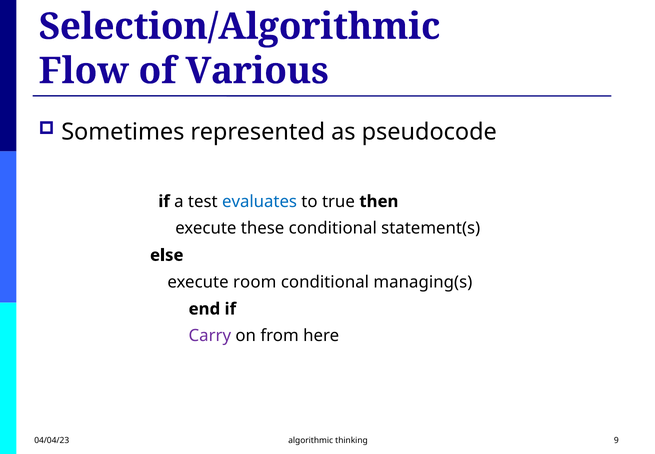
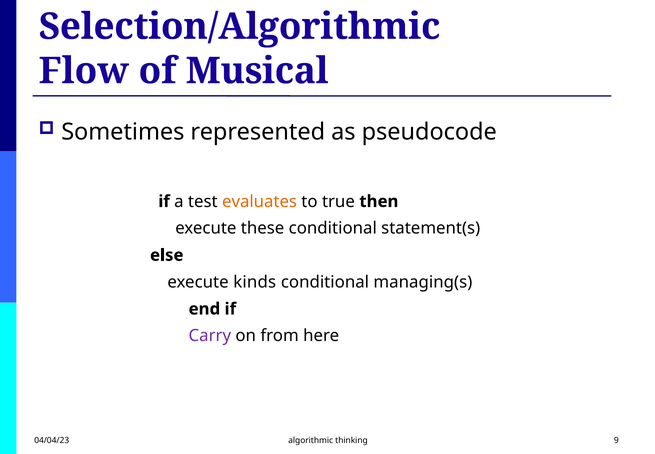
Various: Various -> Musical
evaluates colour: blue -> orange
room: room -> kinds
